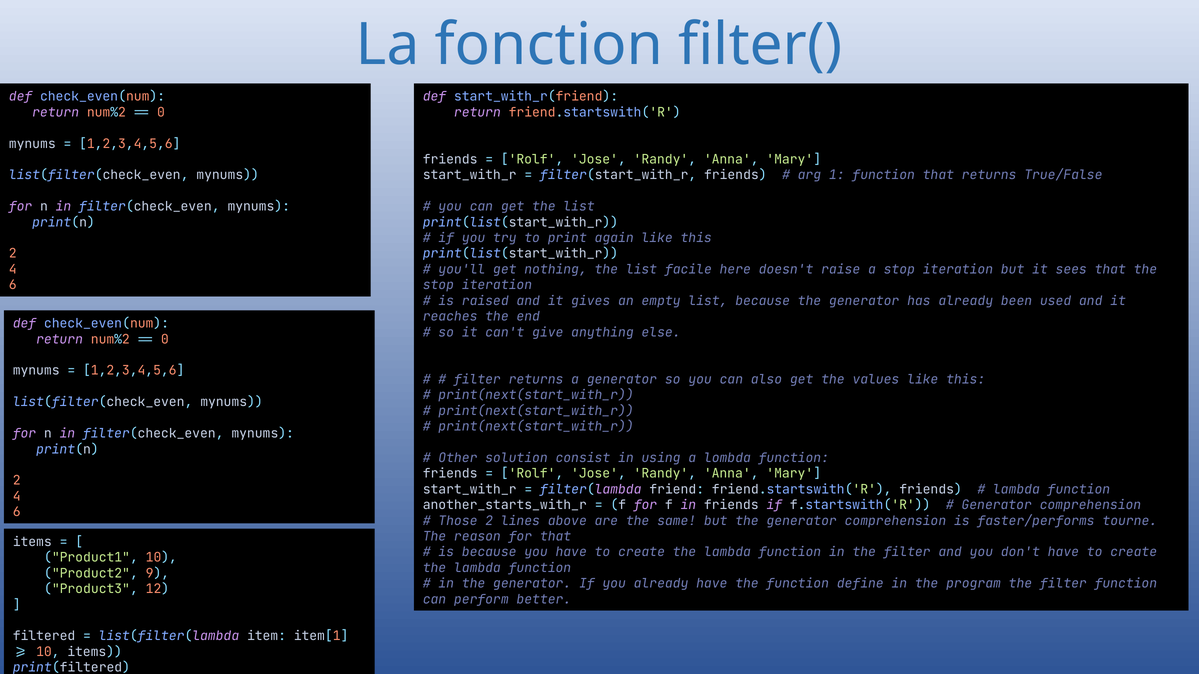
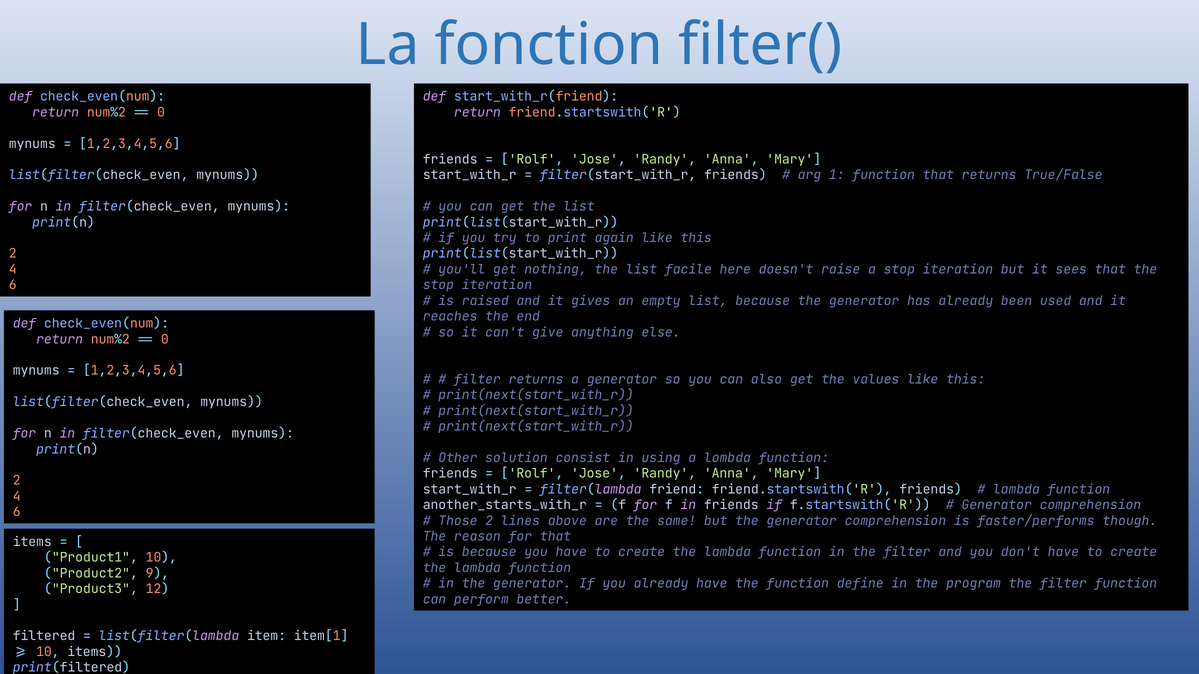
tourne: tourne -> though
